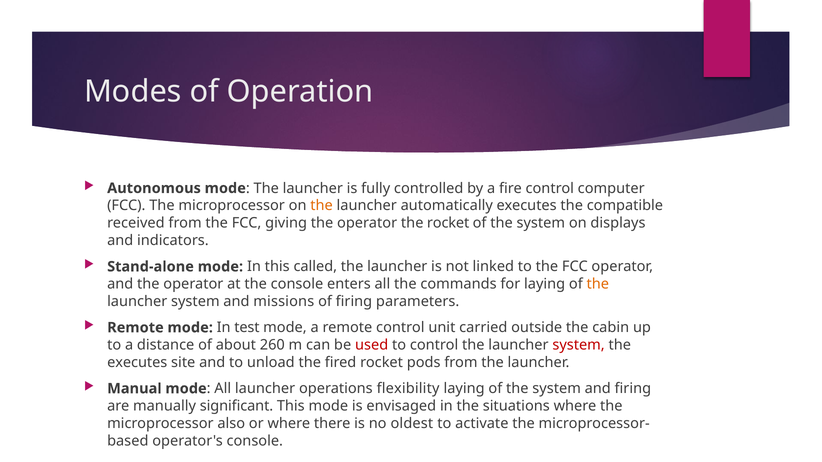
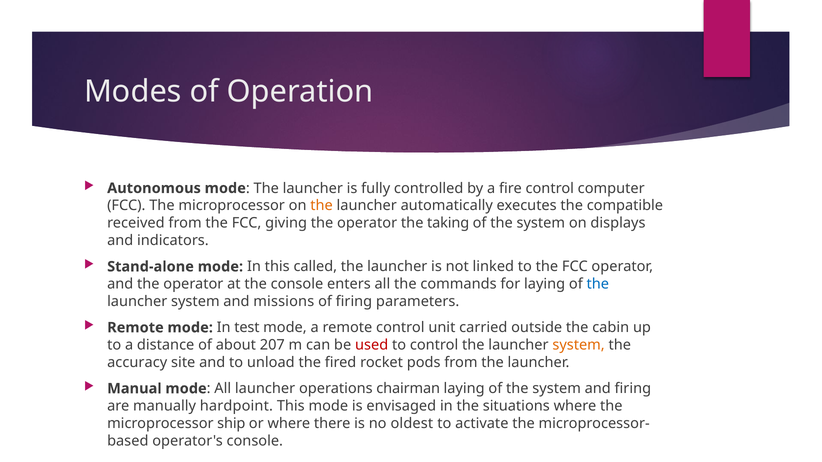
the rocket: rocket -> taking
the at (598, 284) colour: orange -> blue
260: 260 -> 207
system at (579, 345) colour: red -> orange
executes at (137, 363): executes -> accuracy
flexibility: flexibility -> chairman
significant: significant -> hardpoint
also: also -> ship
